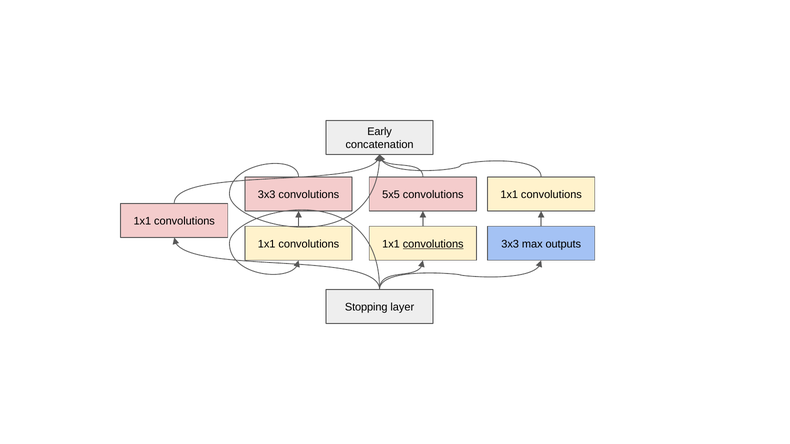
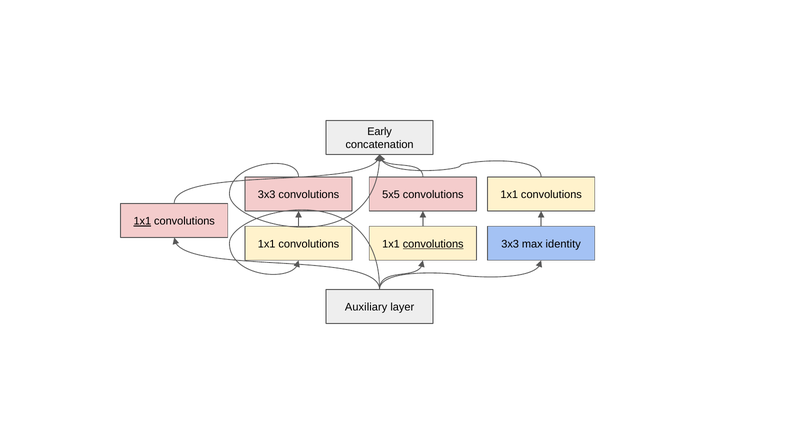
1x1 at (142, 221) underline: none -> present
outputs: outputs -> identity
Stopping: Stopping -> Auxiliary
